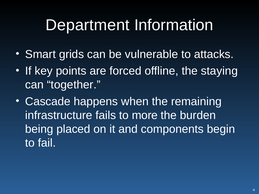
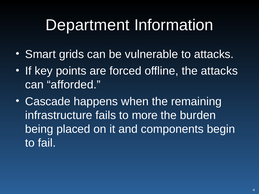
the staying: staying -> attacks
together: together -> afforded
